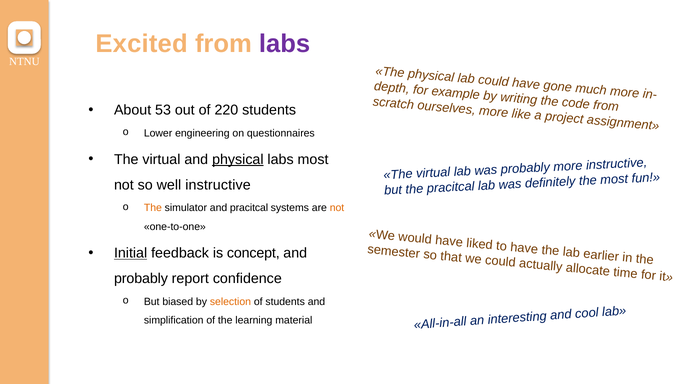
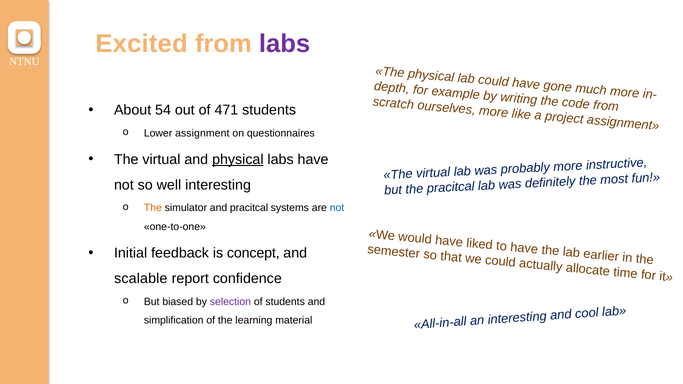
53: 53 -> 54
220: 220 -> 471
Lower engineering: engineering -> assignment
labs most: most -> have
well instructive: instructive -> interesting
not at (337, 208) colour: orange -> blue
Initial underline: present -> none
probably at (141, 279): probably -> scalable
selection colour: orange -> purple
